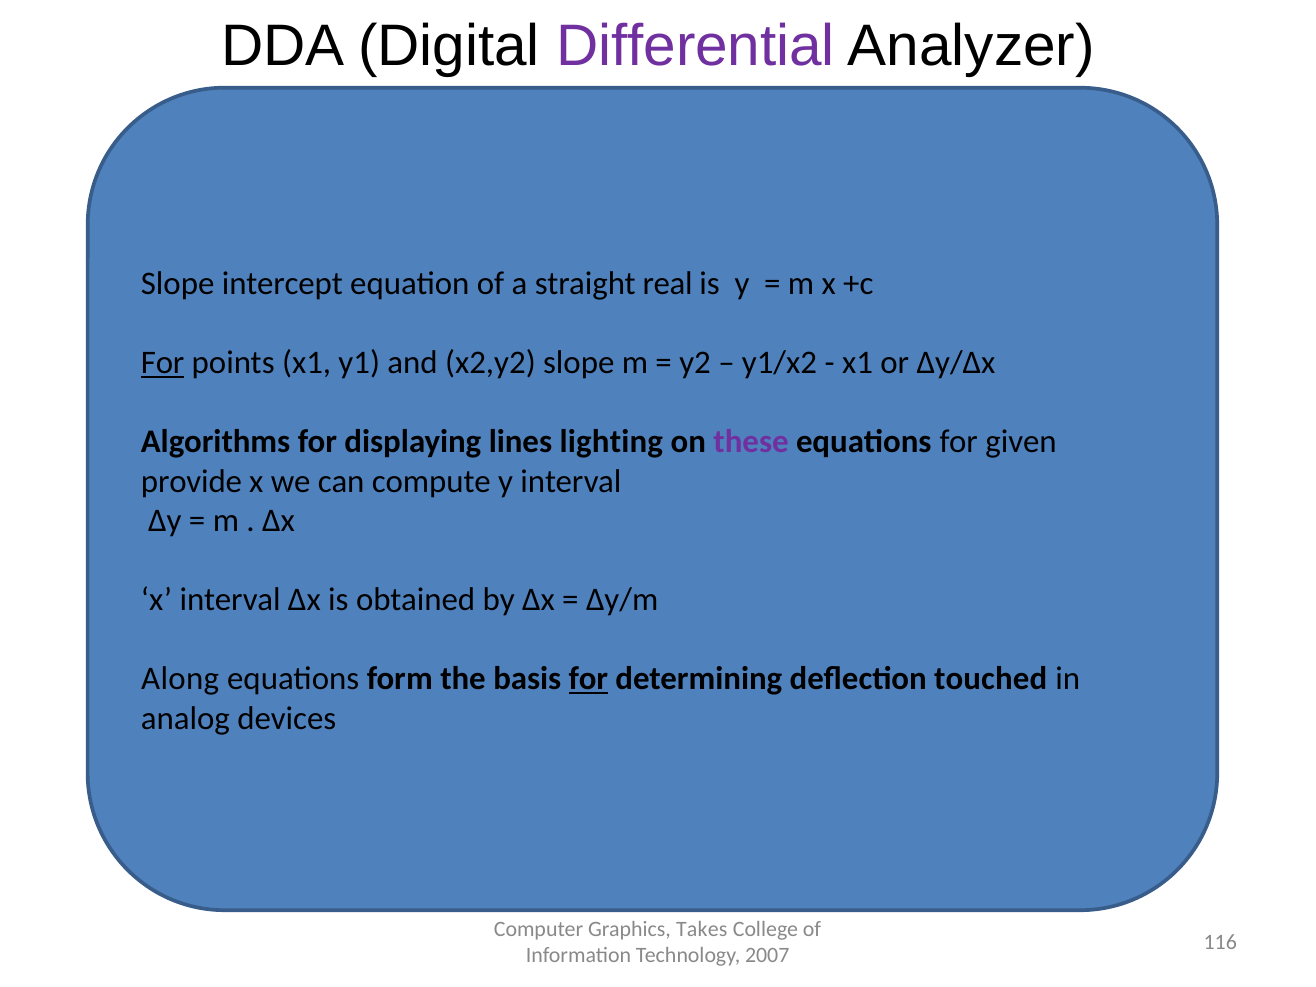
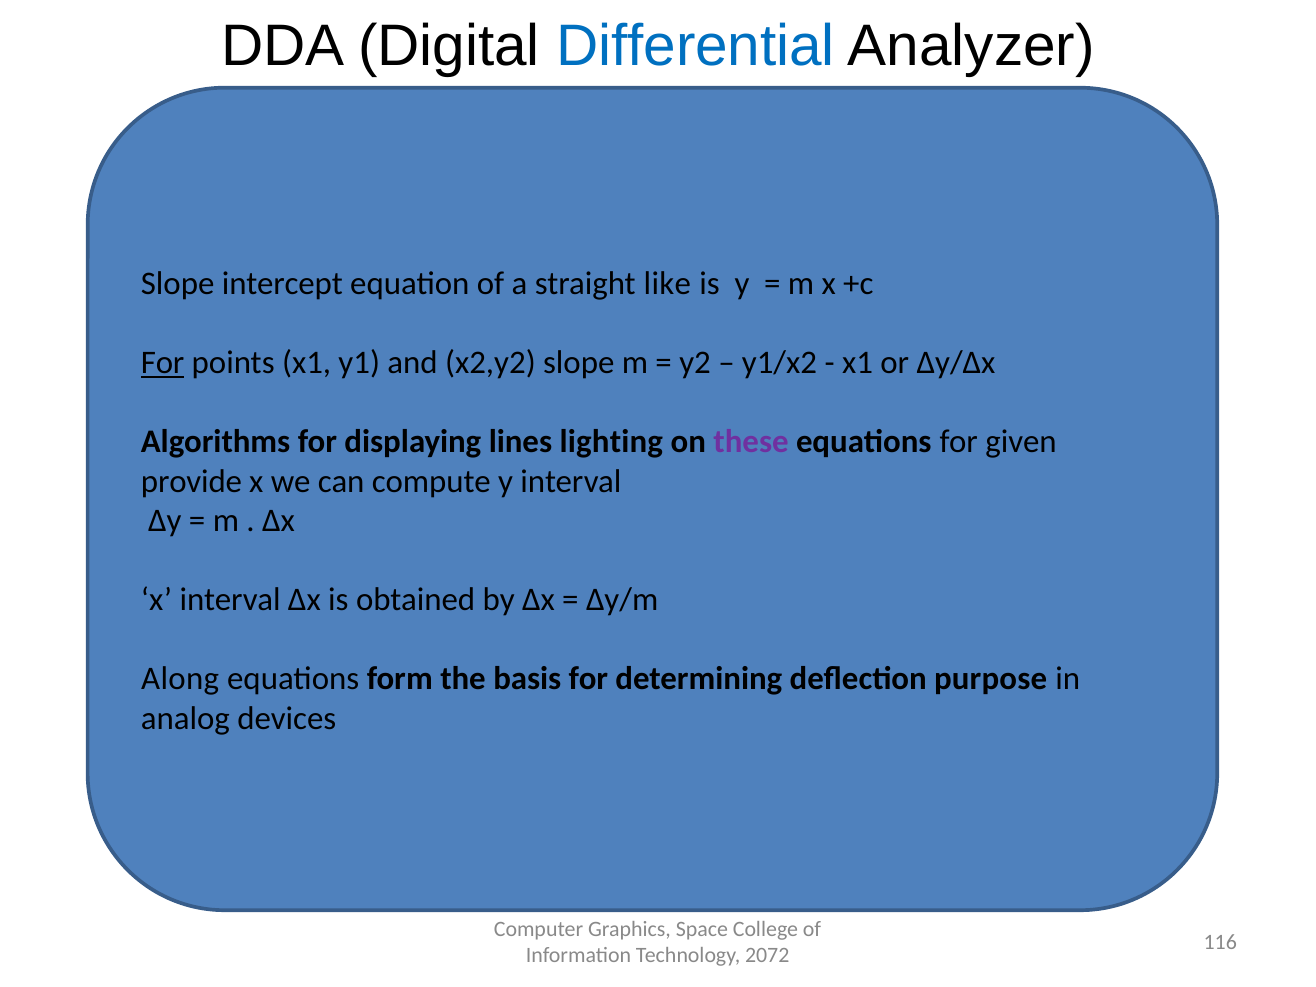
Differential colour: purple -> blue
real: real -> like
for at (588, 679) underline: present -> none
touched: touched -> purpose
Takes: Takes -> Space
2007: 2007 -> 2072
